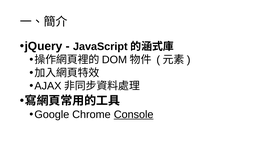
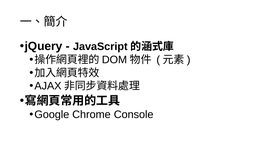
Console underline: present -> none
